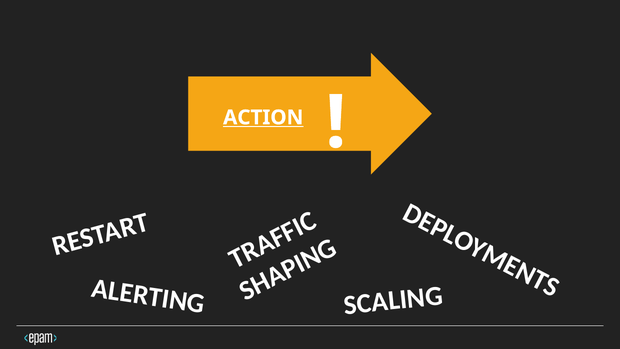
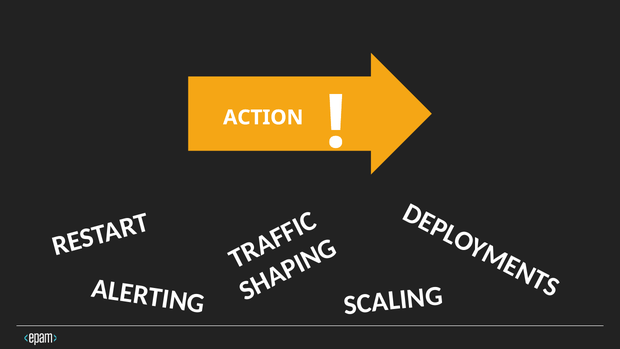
ACTION underline: present -> none
